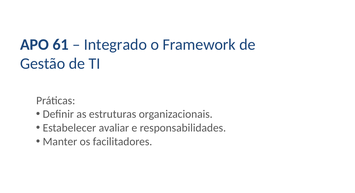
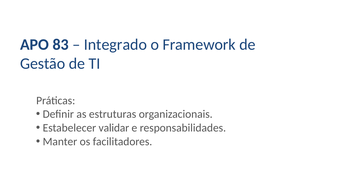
61: 61 -> 83
avaliar: avaliar -> validar
